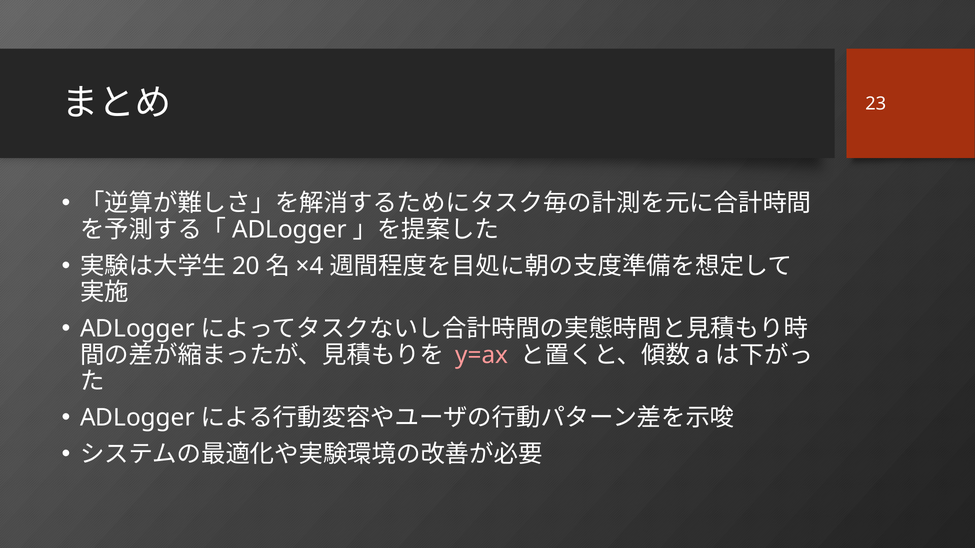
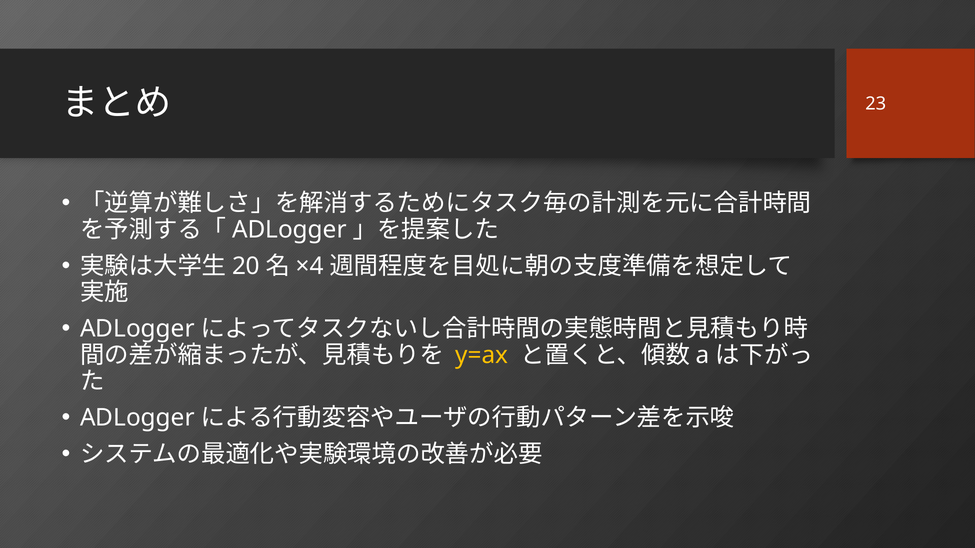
y=ax colour: pink -> yellow
